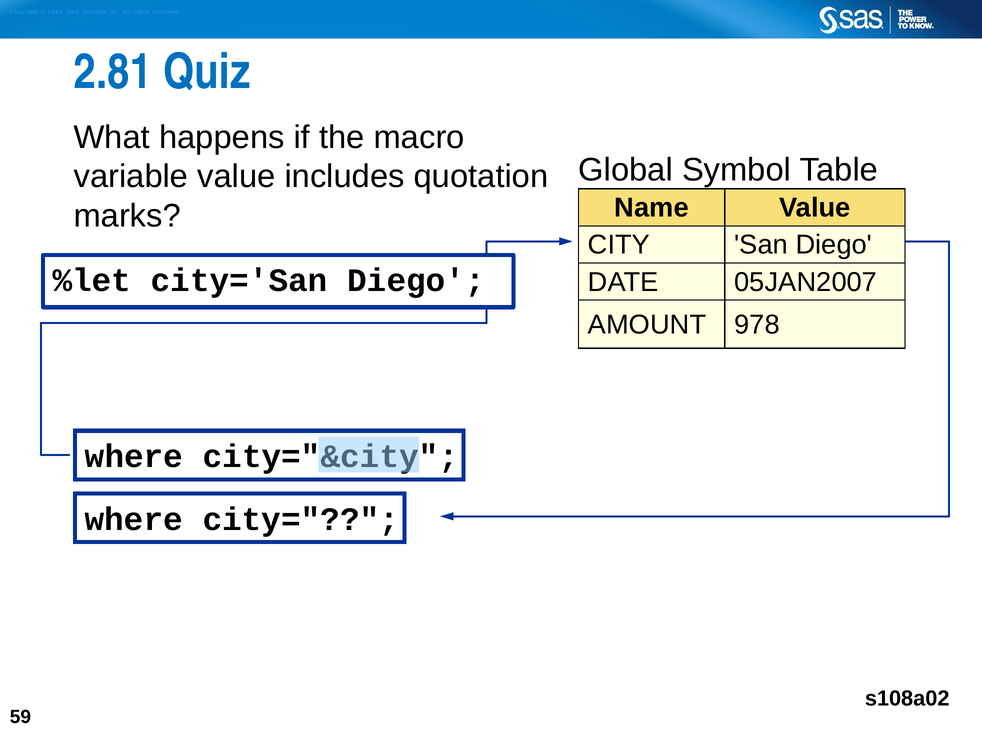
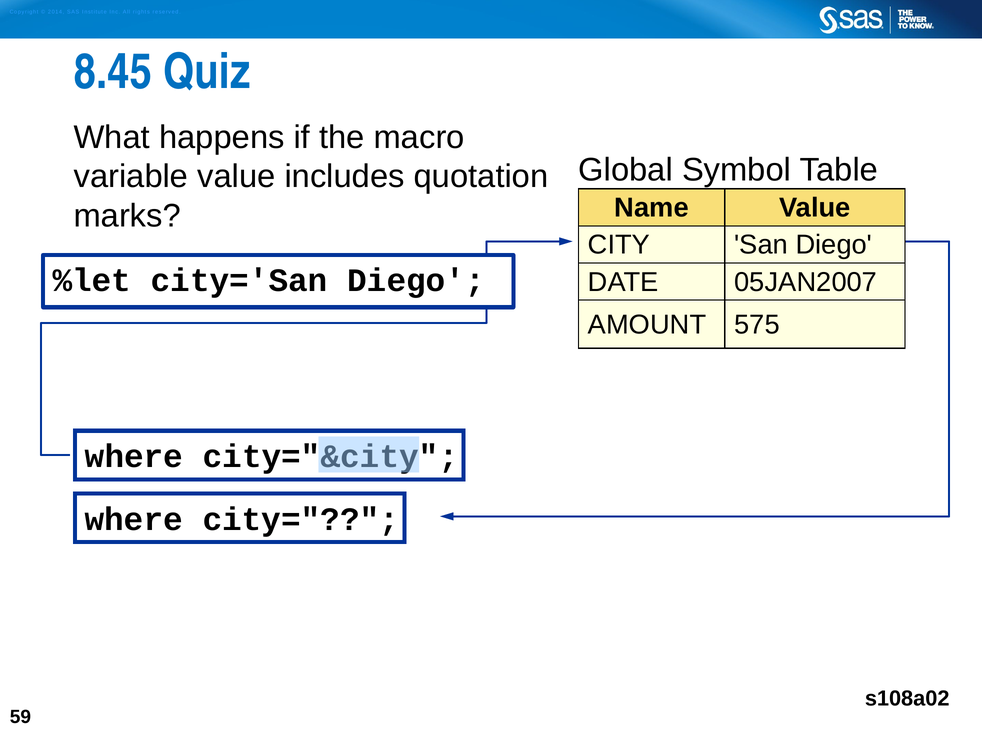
2.81: 2.81 -> 8.45
978: 978 -> 575
